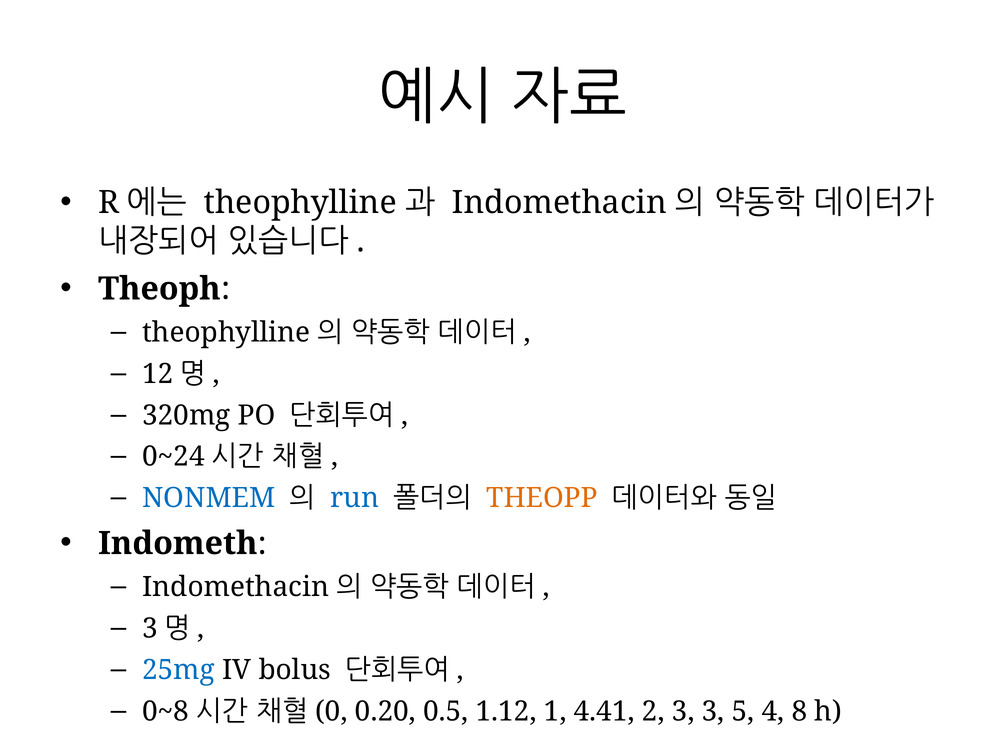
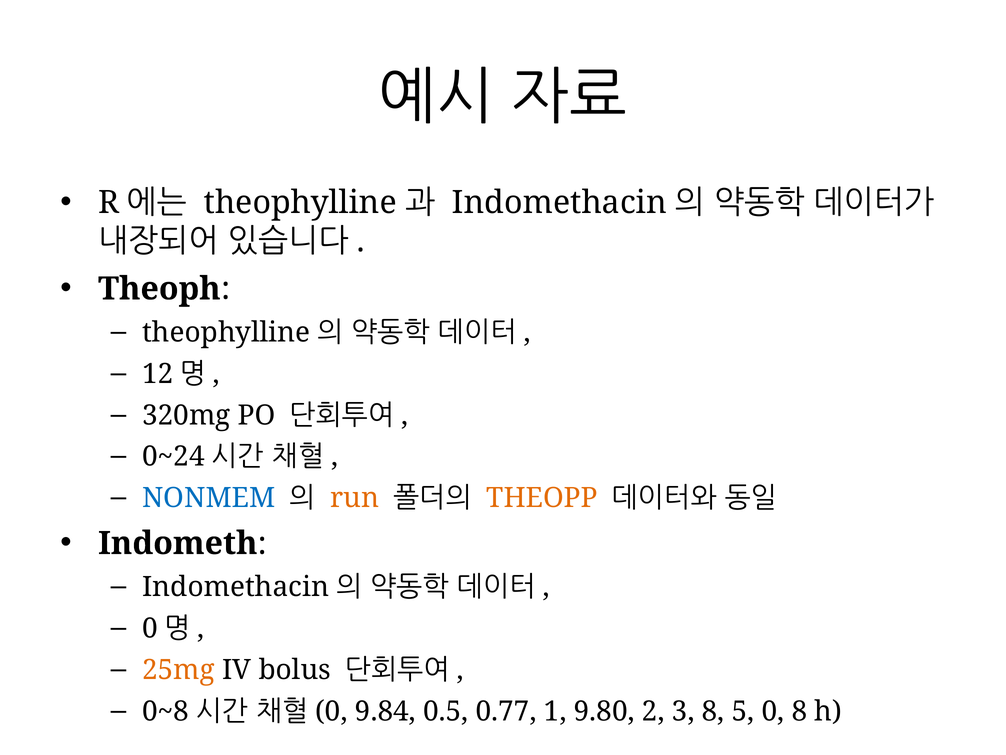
run colour: blue -> orange
3 at (150, 628): 3 -> 0
25mg colour: blue -> orange
0.20: 0.20 -> 9.84
1.12: 1.12 -> 0.77
4.41: 4.41 -> 9.80
3 3: 3 -> 8
5 4: 4 -> 0
